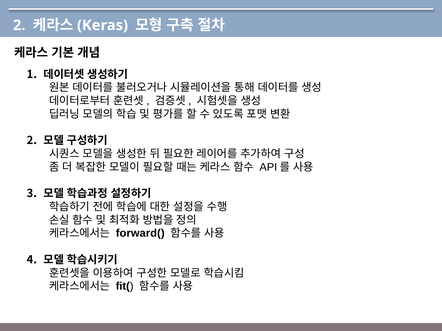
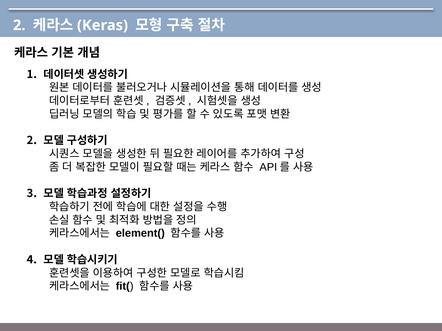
forward(: forward( -> element(
